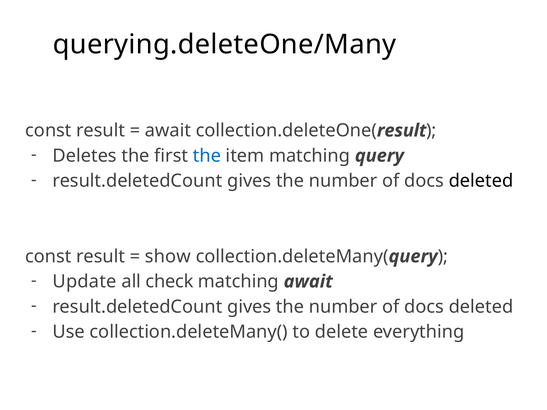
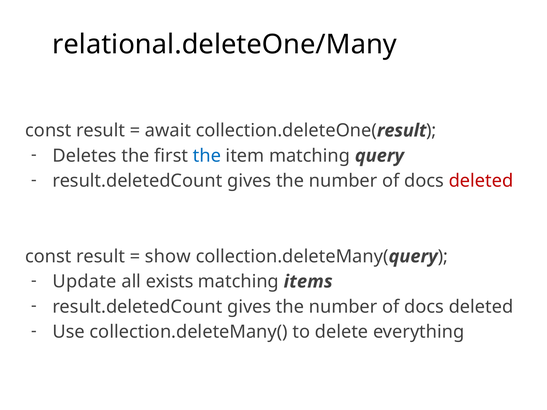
querying.deleteOne/Many: querying.deleteOne/Many -> relational.deleteOne/Many
deleted at (481, 181) colour: black -> red
check: check -> exists
matching await: await -> items
